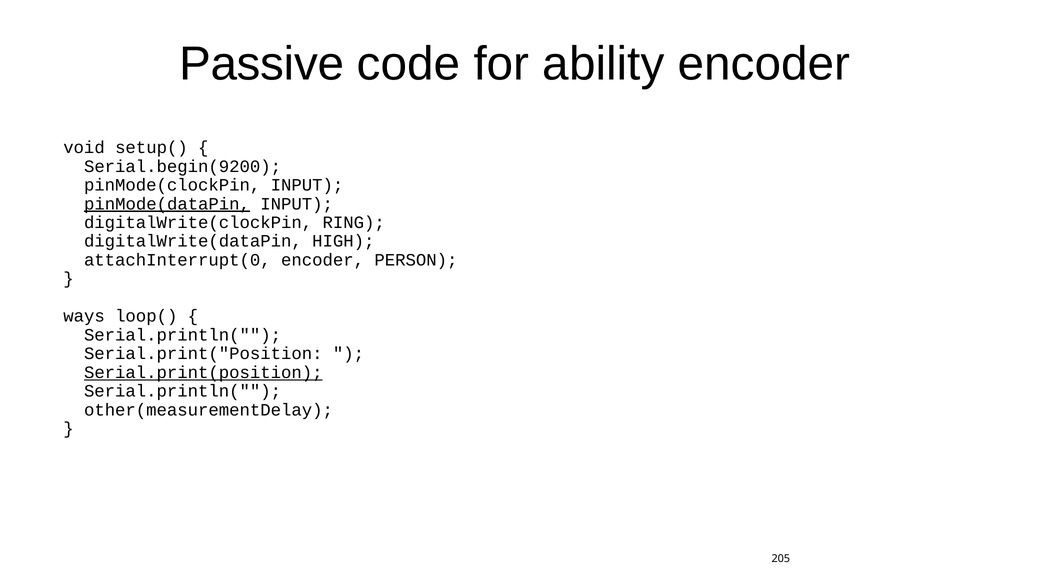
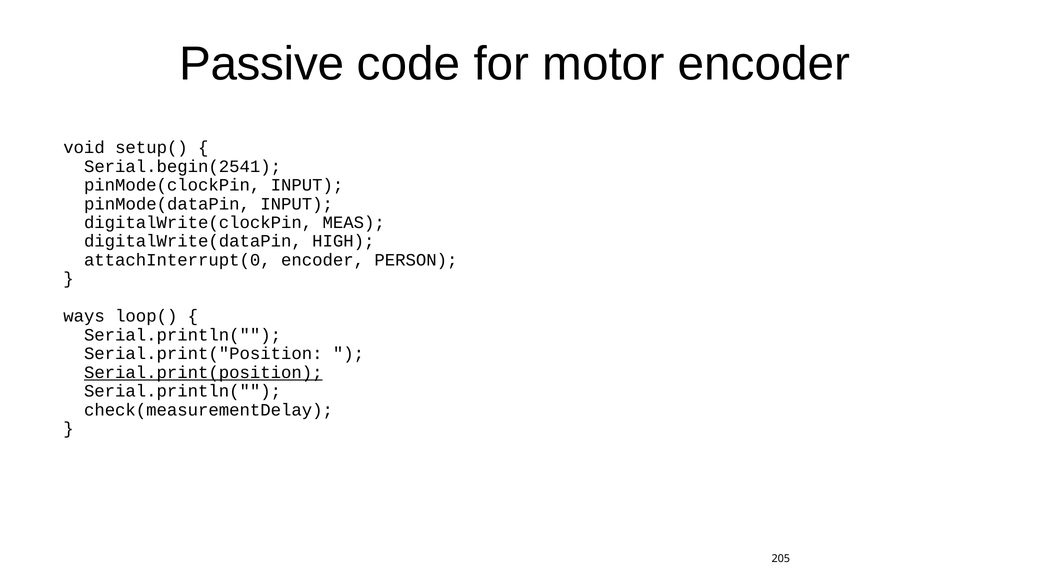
ability: ability -> motor
Serial.begin(9200: Serial.begin(9200 -> Serial.begin(2541
pinMode(dataPin underline: present -> none
RING: RING -> MEAS
other(measurementDelay: other(measurementDelay -> check(measurementDelay
